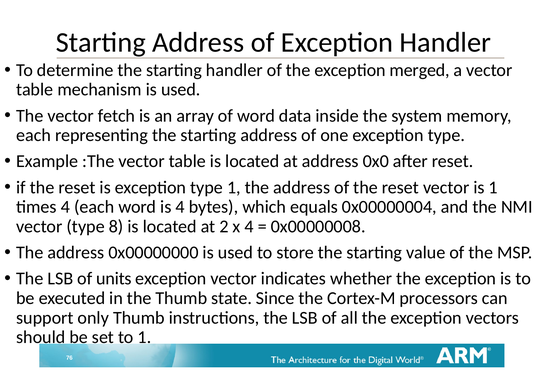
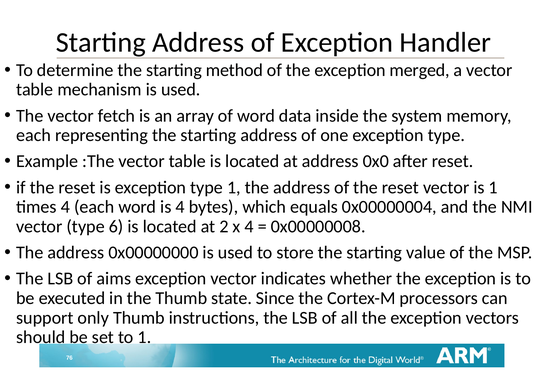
starting handler: handler -> method
8: 8 -> 6
units: units -> aims
